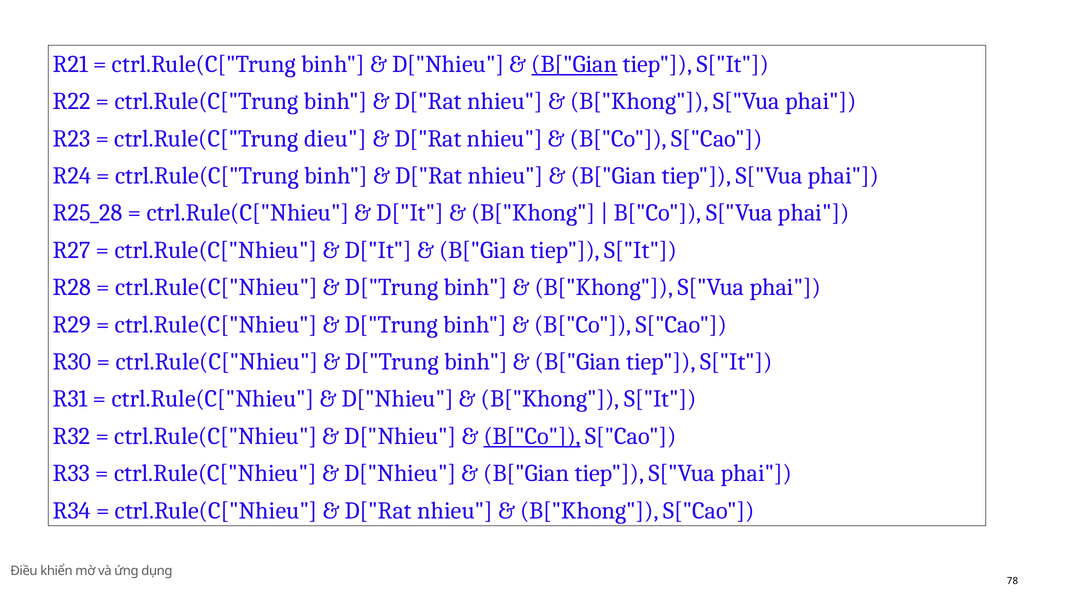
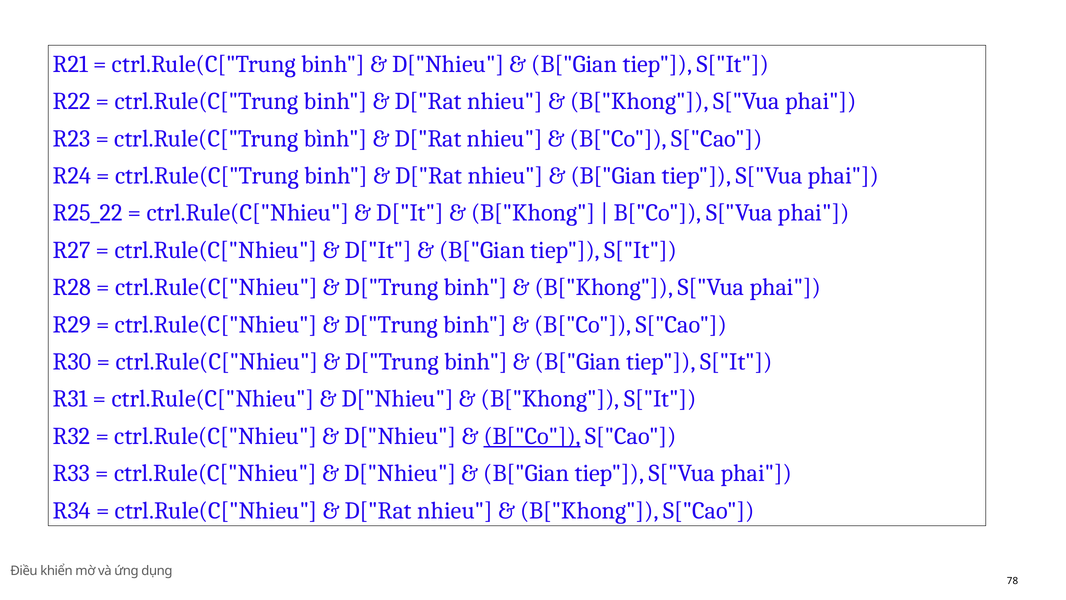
B["Gian at (574, 64) underline: present -> none
dieu: dieu -> bình
R25_28: R25_28 -> R25_22
